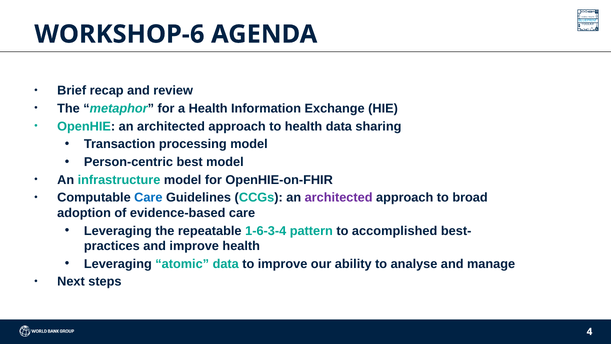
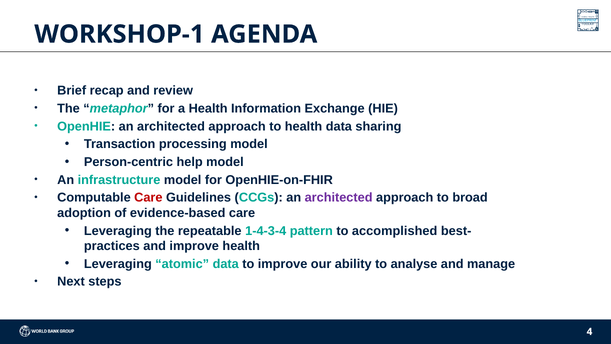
WORKSHOP-6: WORKSHOP-6 -> WORKSHOP-1
best: best -> help
Care at (148, 197) colour: blue -> red
1-6-3-4: 1-6-3-4 -> 1-4-3-4
